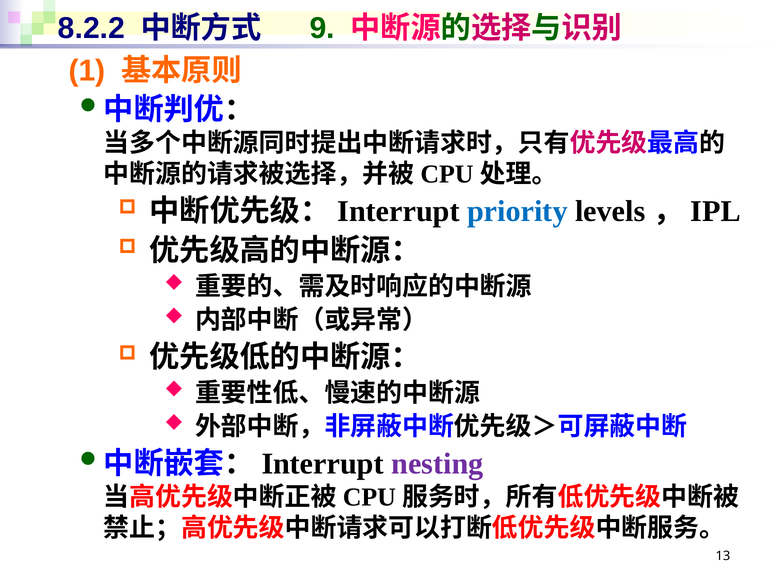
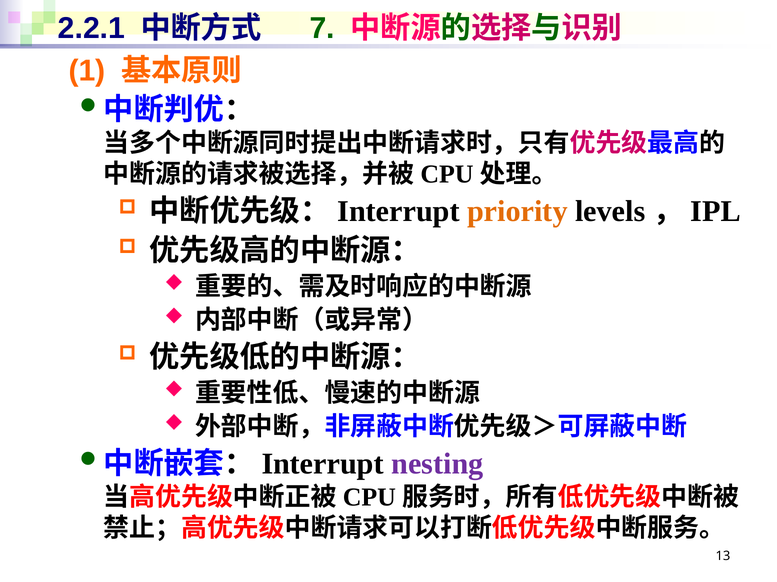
8.2.2: 8.2.2 -> 2.2.1
9: 9 -> 7
priority colour: blue -> orange
